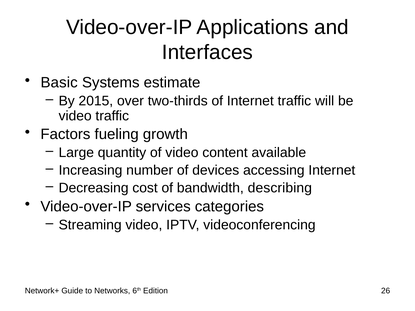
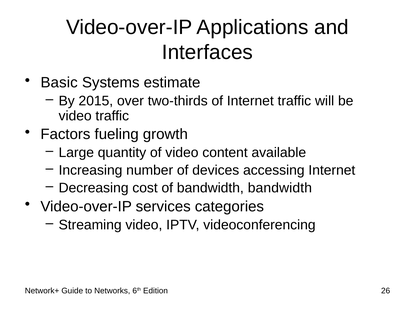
bandwidth describing: describing -> bandwidth
